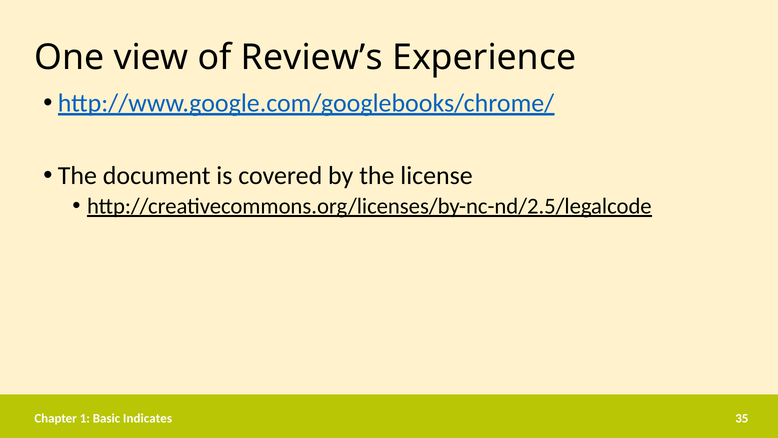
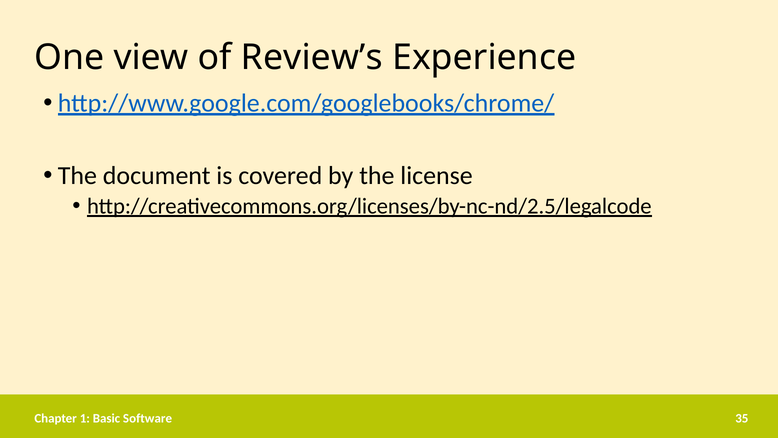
Indicates: Indicates -> Software
